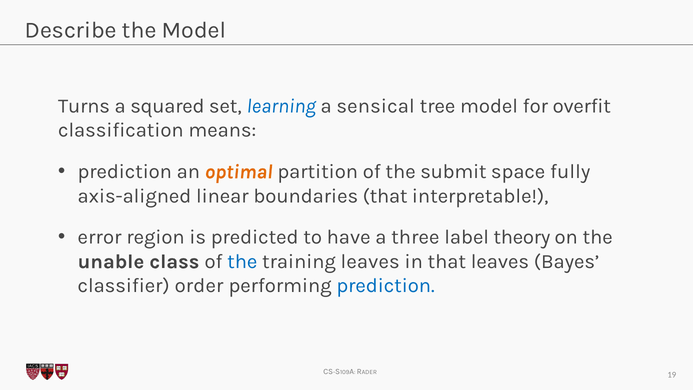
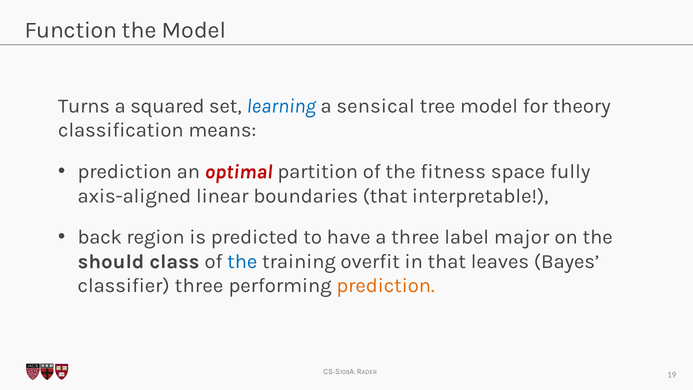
Describe: Describe -> Function
overfit: overfit -> theory
optimal colour: orange -> red
submit: submit -> fitness
error: error -> back
theory: theory -> major
unable: unable -> should
training leaves: leaves -> overfit
classifier order: order -> three
prediction at (386, 286) colour: blue -> orange
